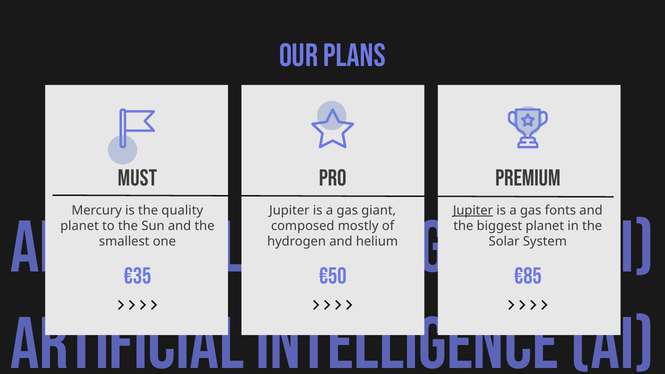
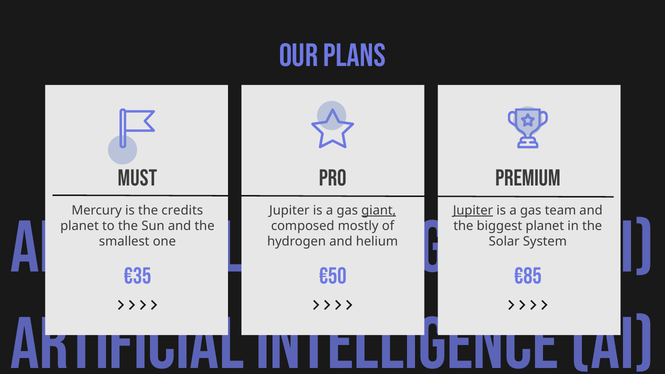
quality: quality -> credits
giant underline: none -> present
fonts: fonts -> team
